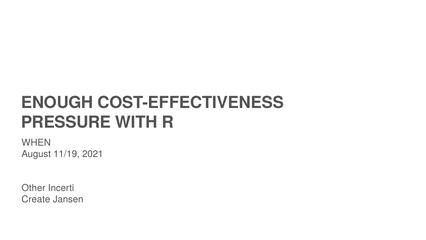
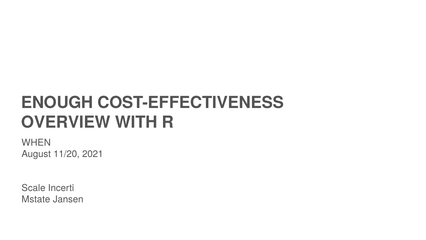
PRESSURE: PRESSURE -> OVERVIEW
11/19: 11/19 -> 11/20
Other: Other -> Scale
Create: Create -> Mstate
